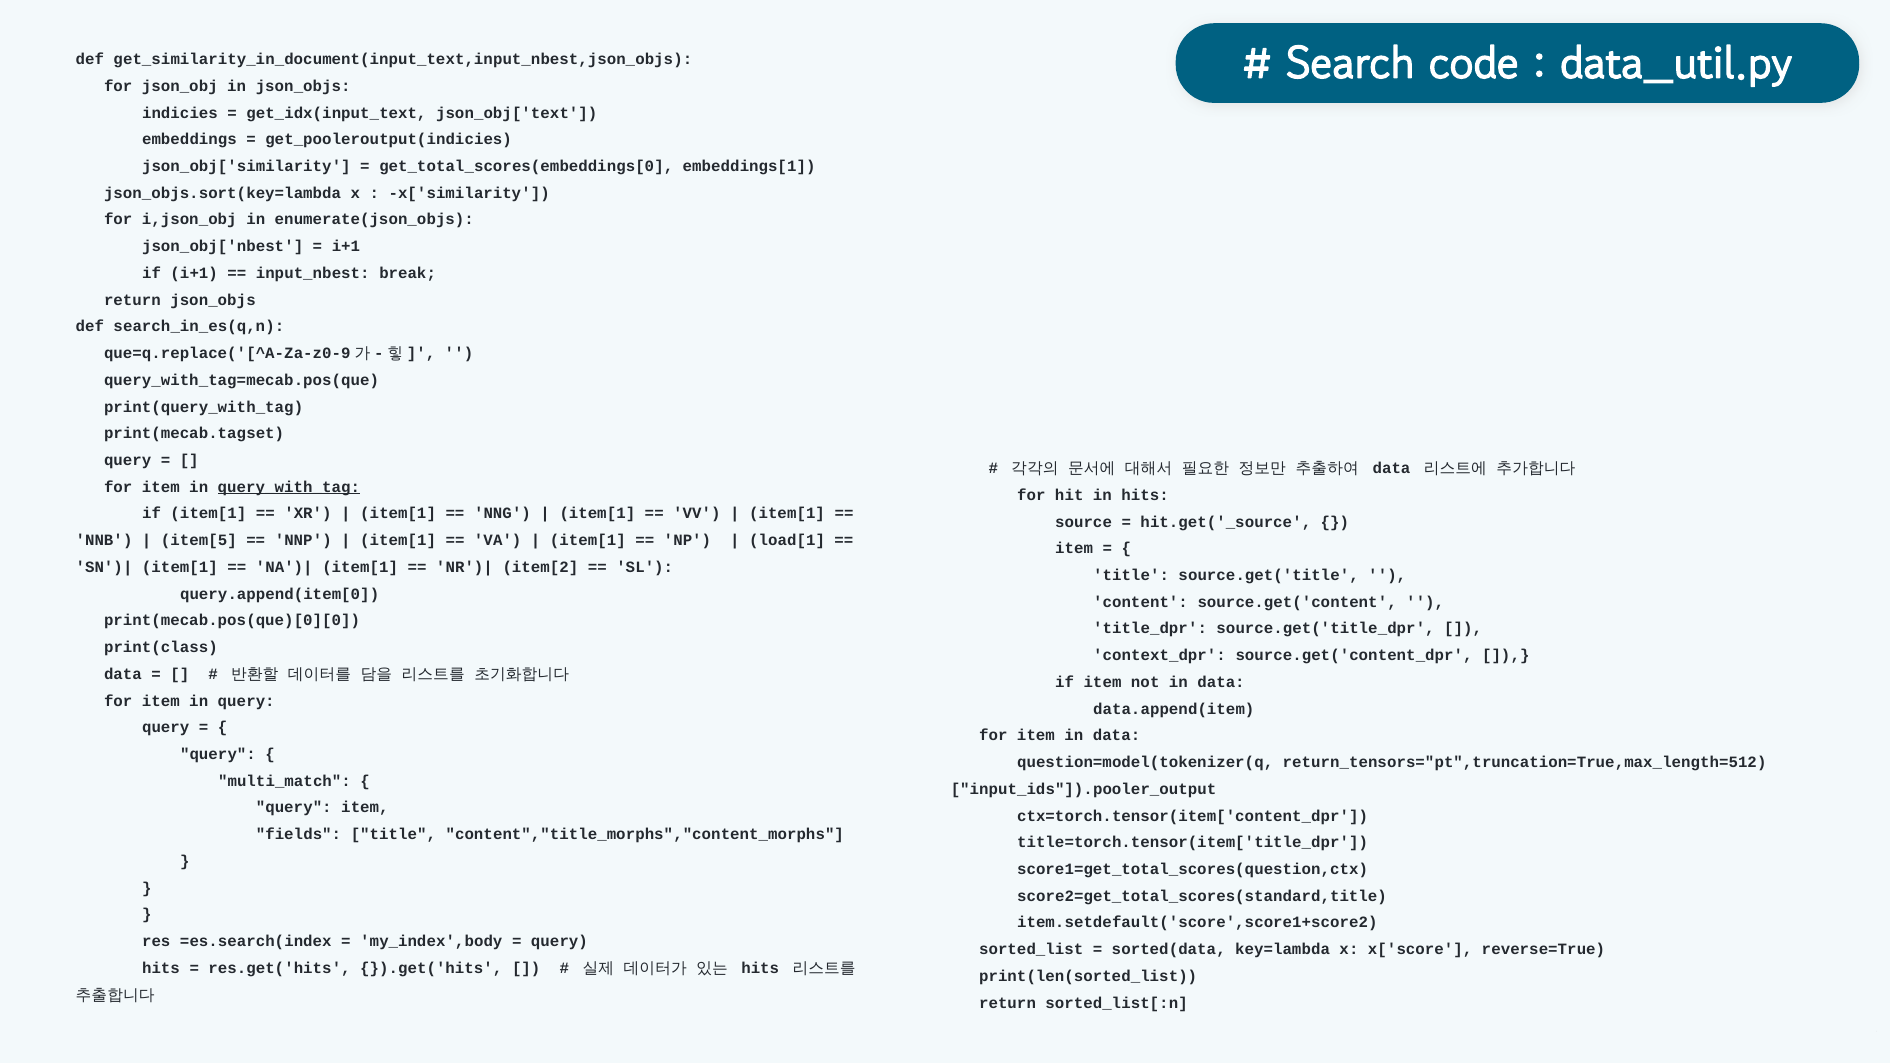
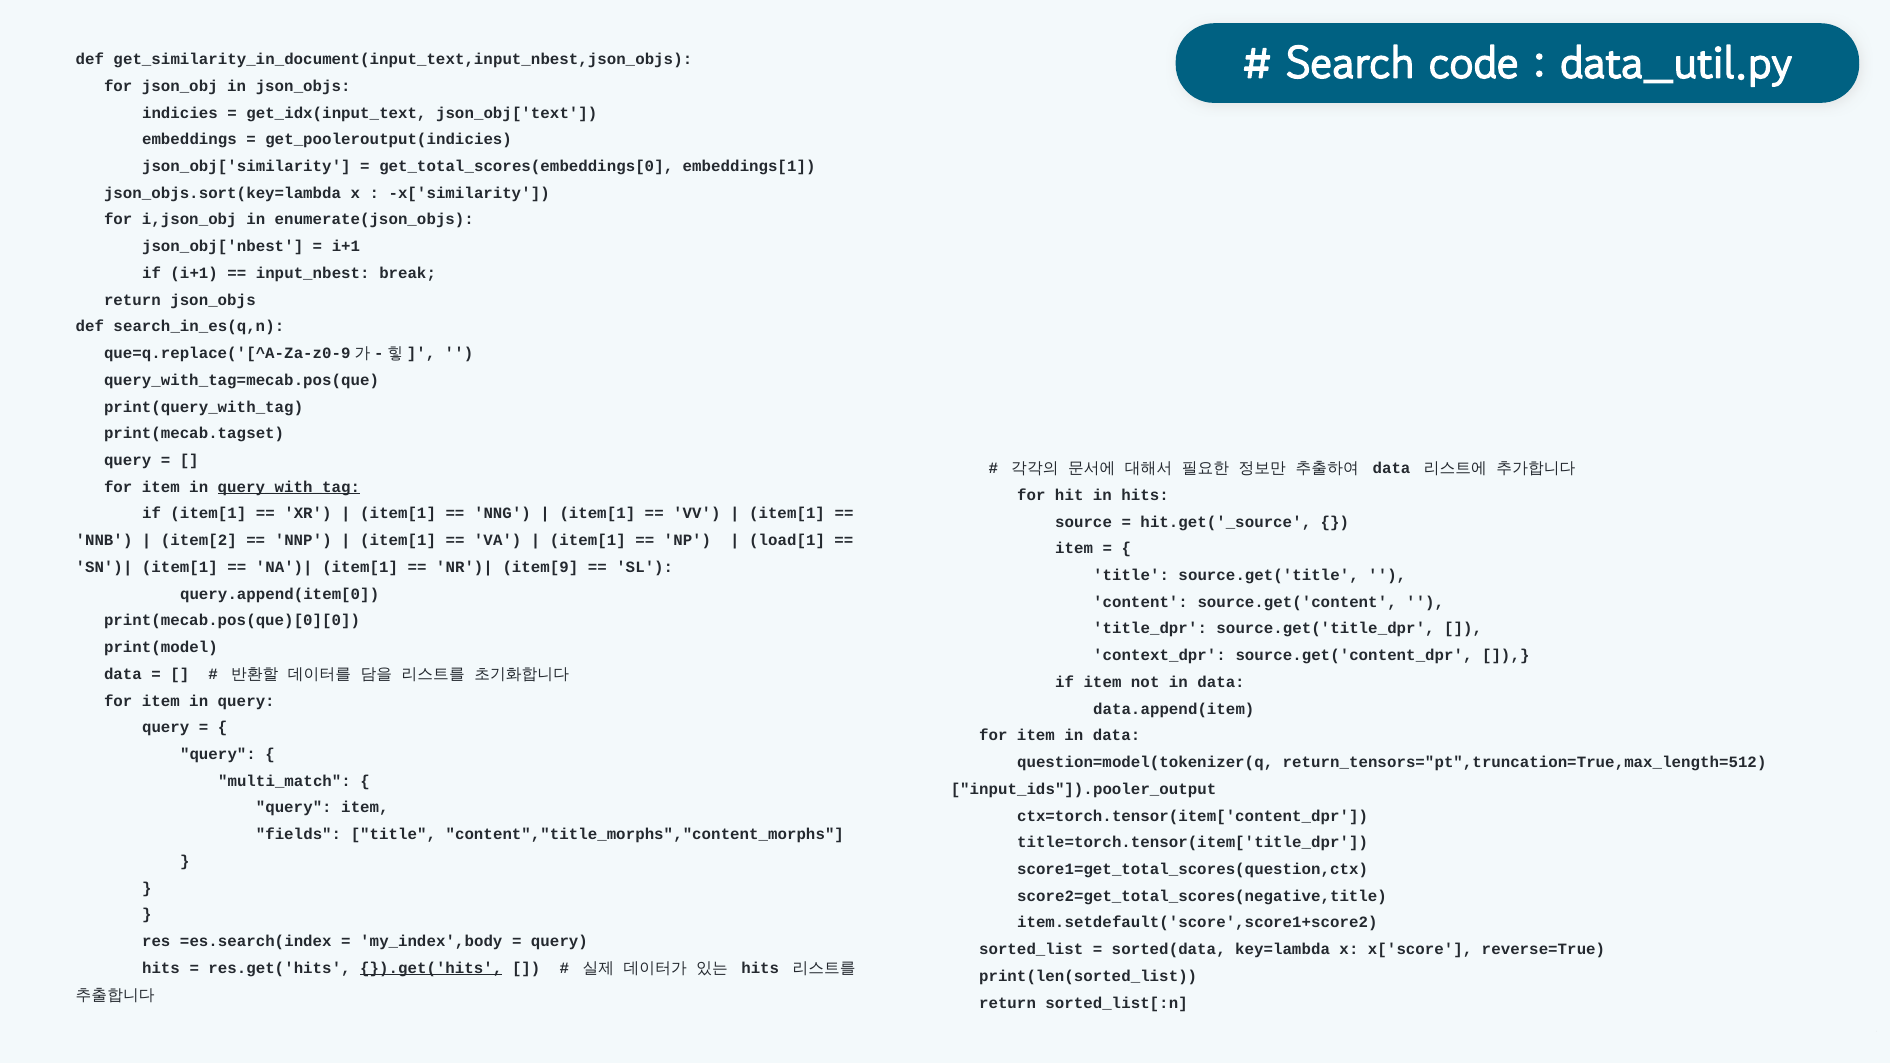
item[5: item[5 -> item[2
item[2: item[2 -> item[9
print(class: print(class -> print(model
score2=get_total_scores(standard,title: score2=get_total_scores(standard,title -> score2=get_total_scores(negative,title
}).get('hits underline: none -> present
